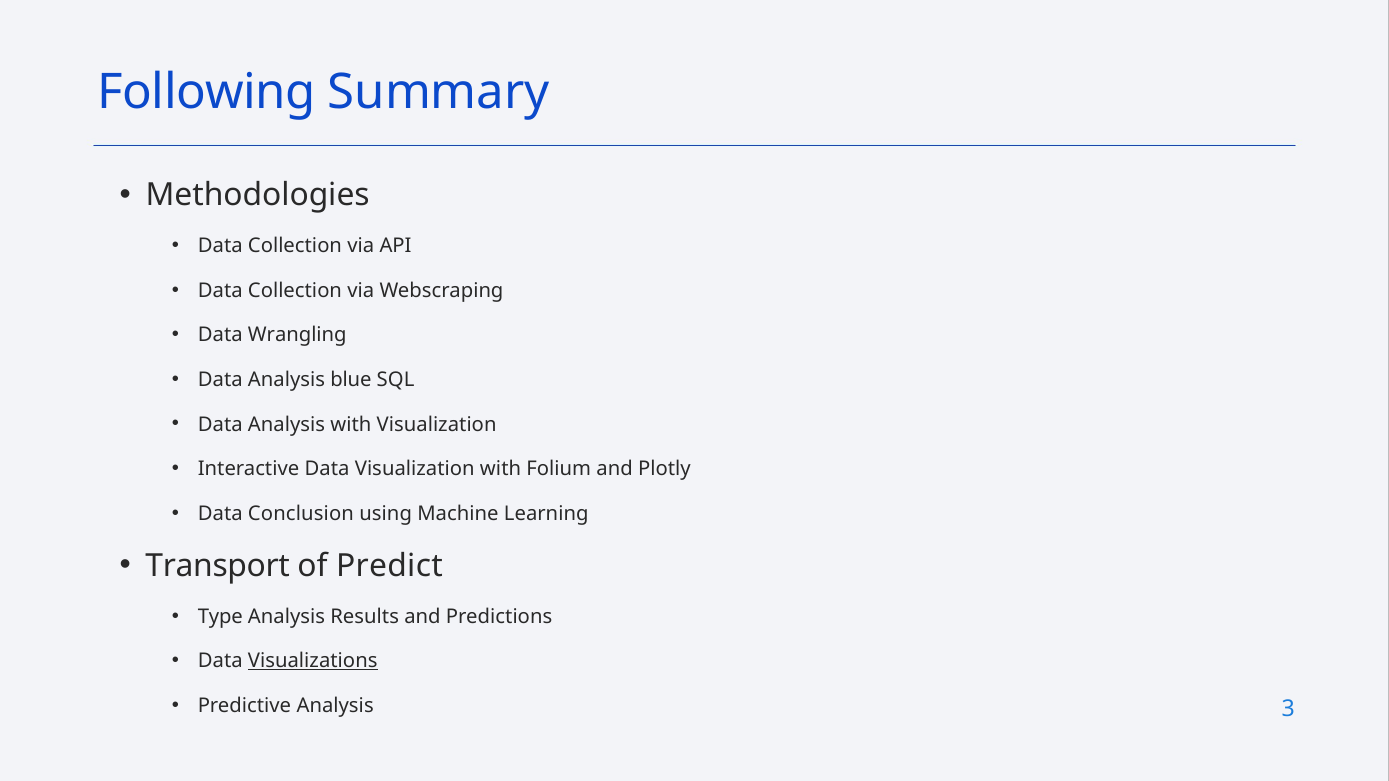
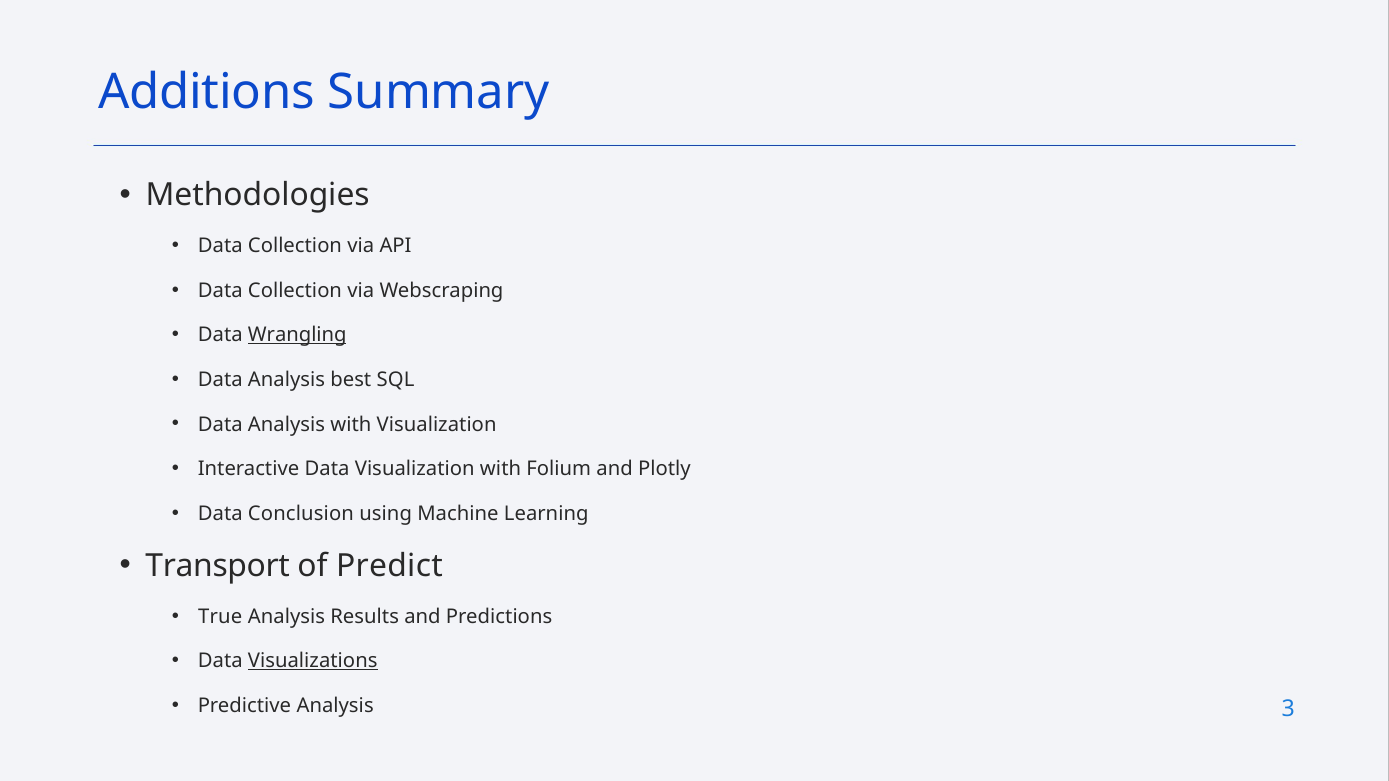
Following: Following -> Additions
Wrangling underline: none -> present
blue: blue -> best
Type: Type -> True
